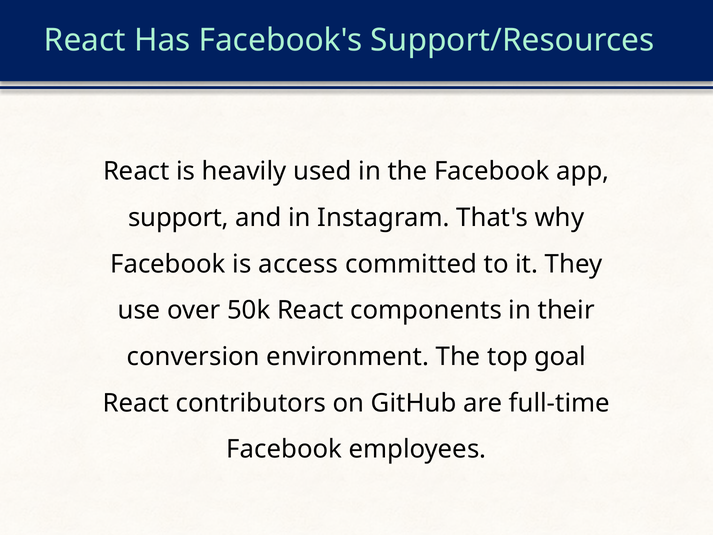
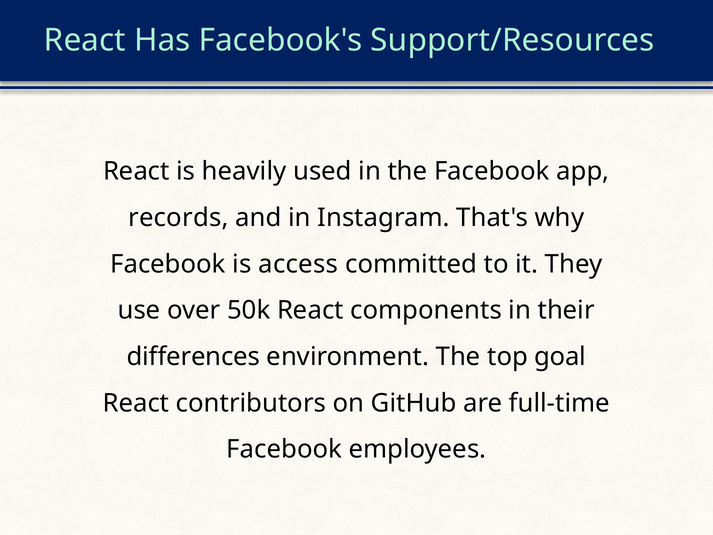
support: support -> records
conversion: conversion -> differences
